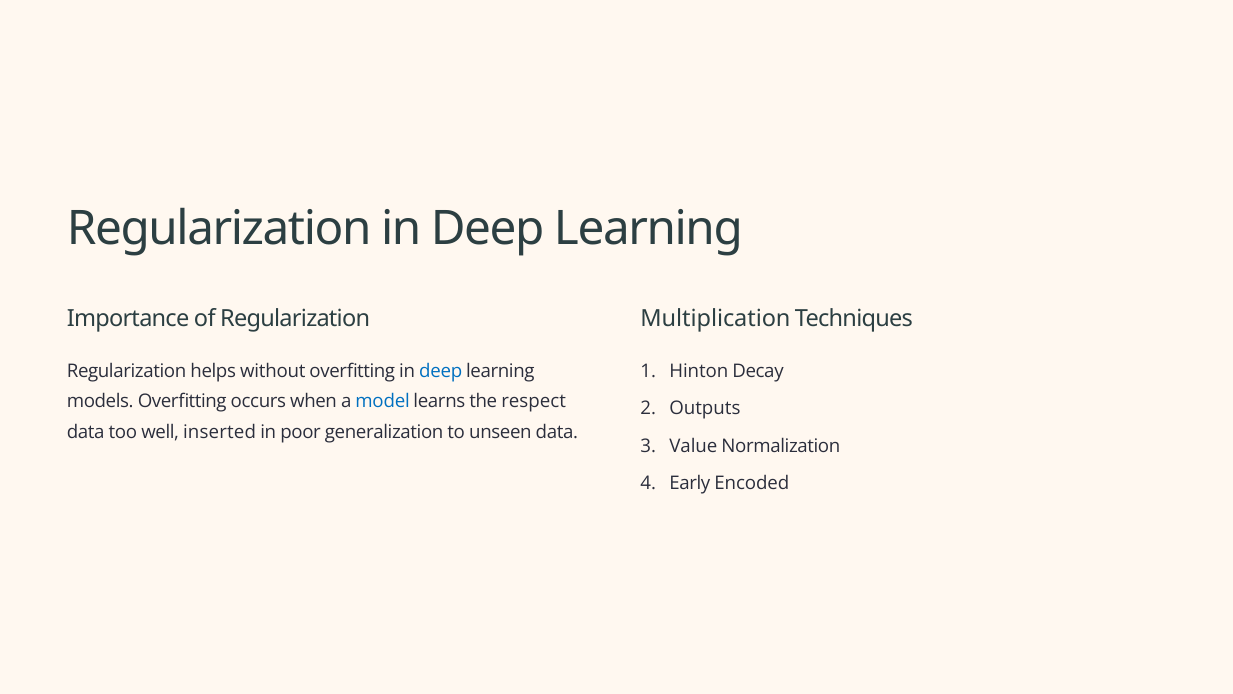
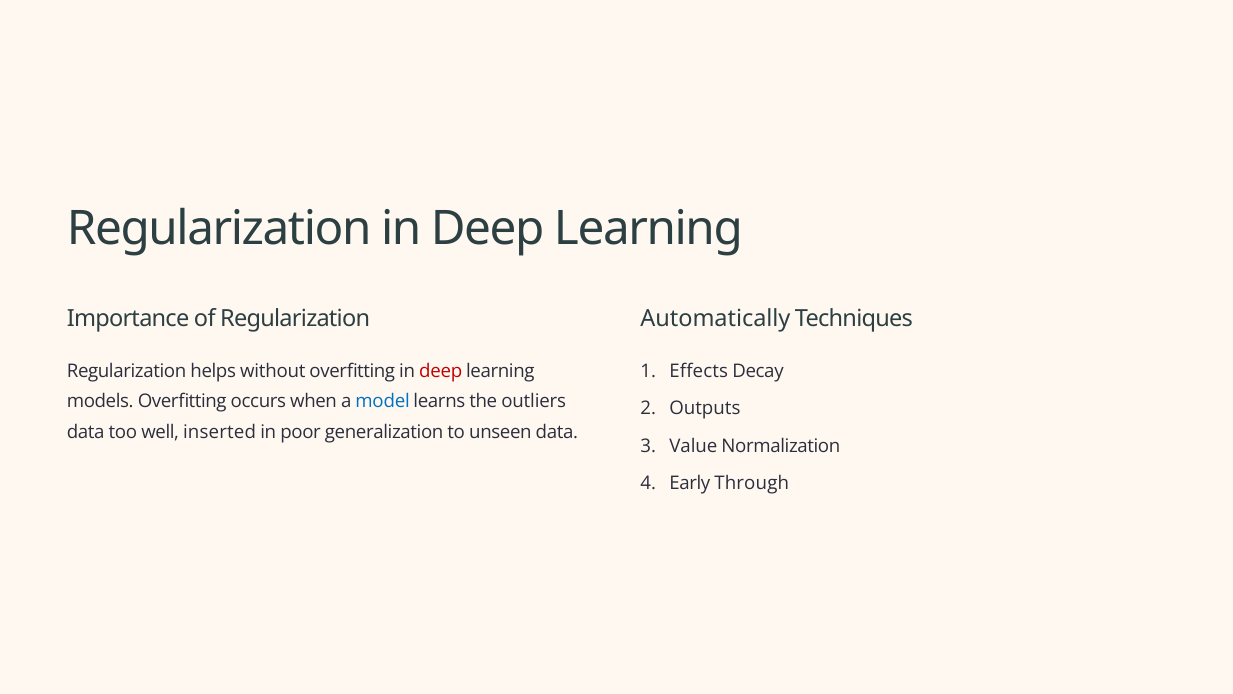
Multiplication: Multiplication -> Automatically
deep at (441, 371) colour: blue -> red
Hinton: Hinton -> Effects
respect: respect -> outliers
Encoded: Encoded -> Through
